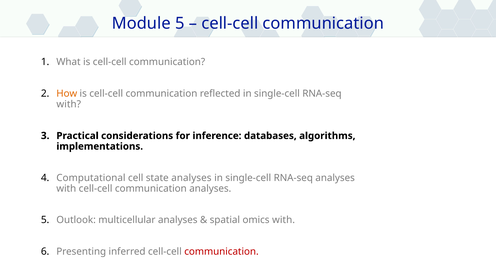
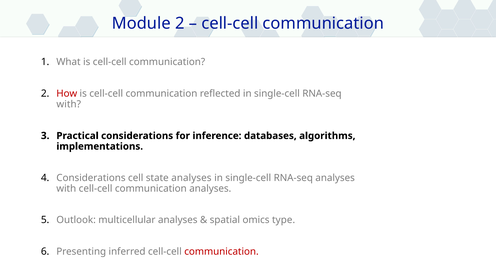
Module 5: 5 -> 2
How colour: orange -> red
4 Computational: Computational -> Considerations
omics with: with -> type
